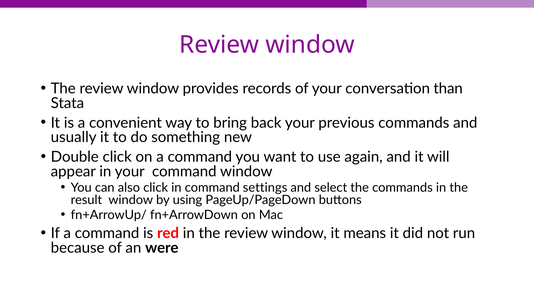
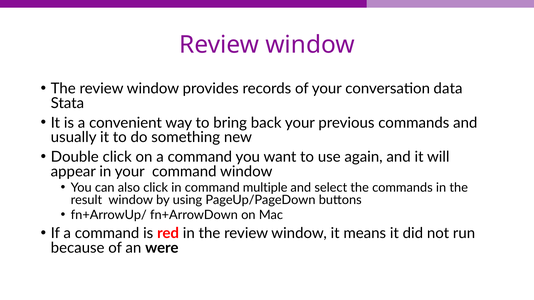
than: than -> data
settings: settings -> multiple
